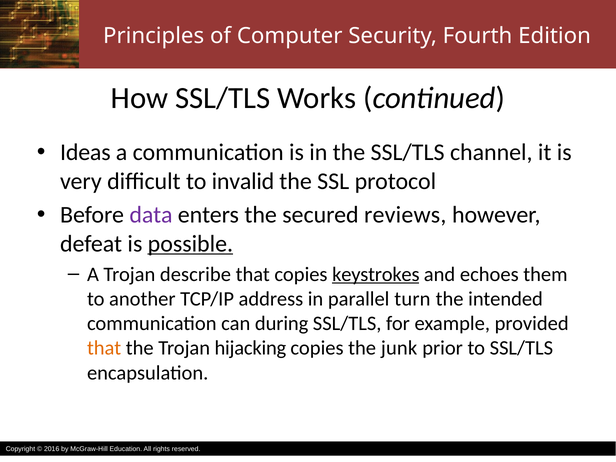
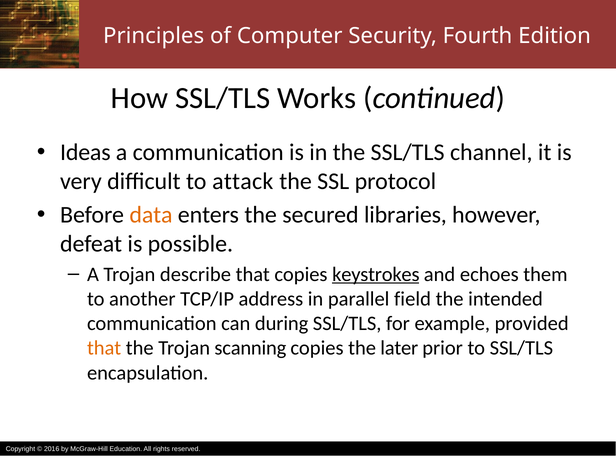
invalid: invalid -> attack
data colour: purple -> orange
reviews: reviews -> libraries
possible underline: present -> none
turn: turn -> field
hijacking: hijacking -> scanning
junk: junk -> later
